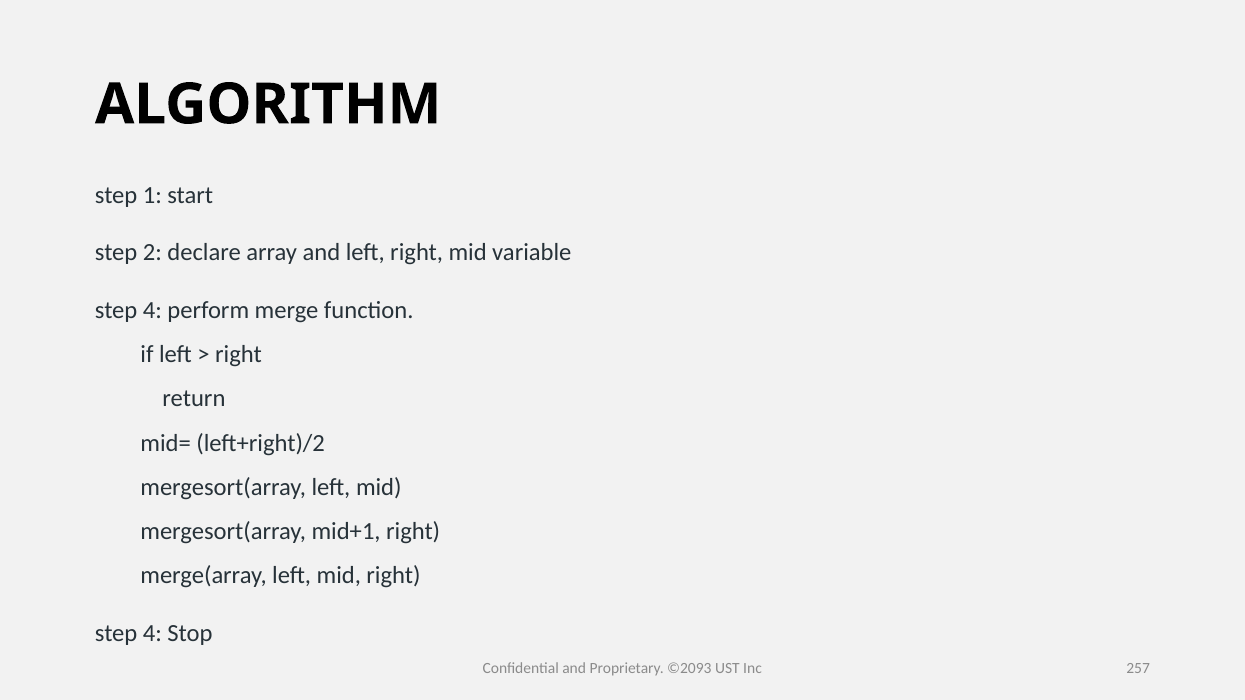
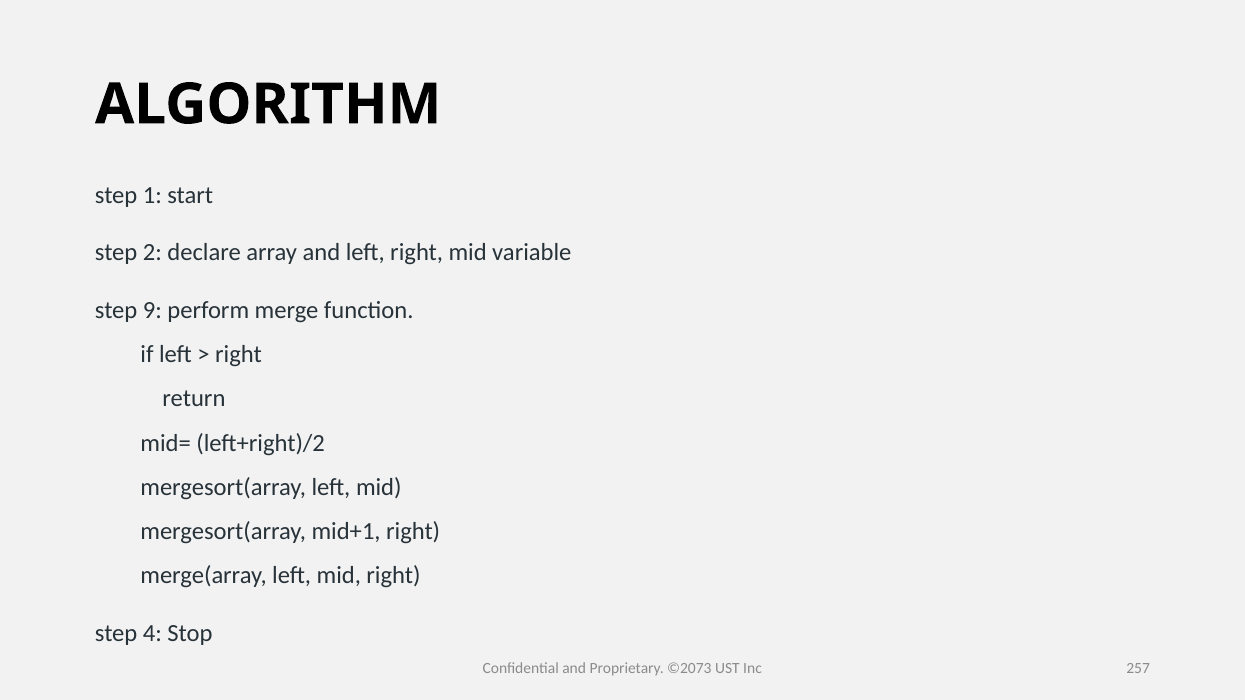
4 at (152, 310): 4 -> 9
©2093: ©2093 -> ©2073
